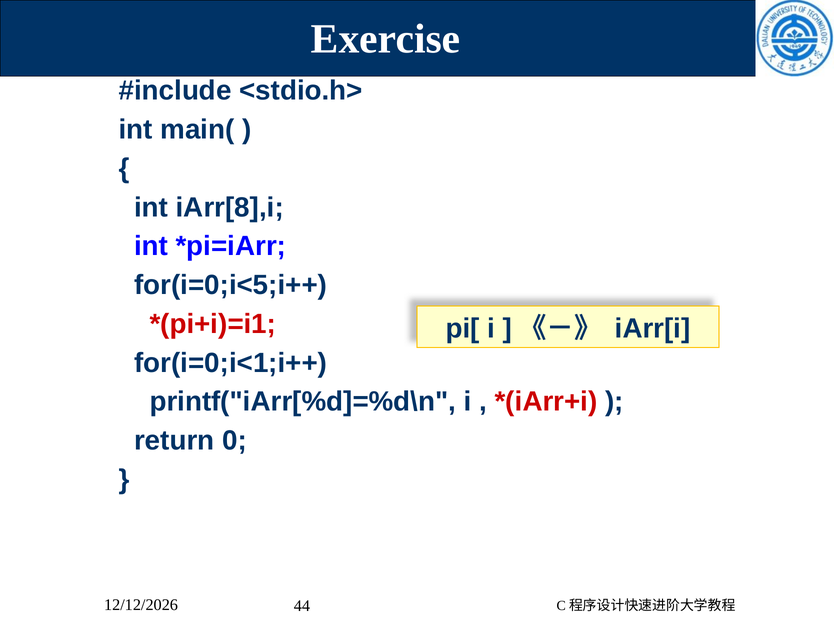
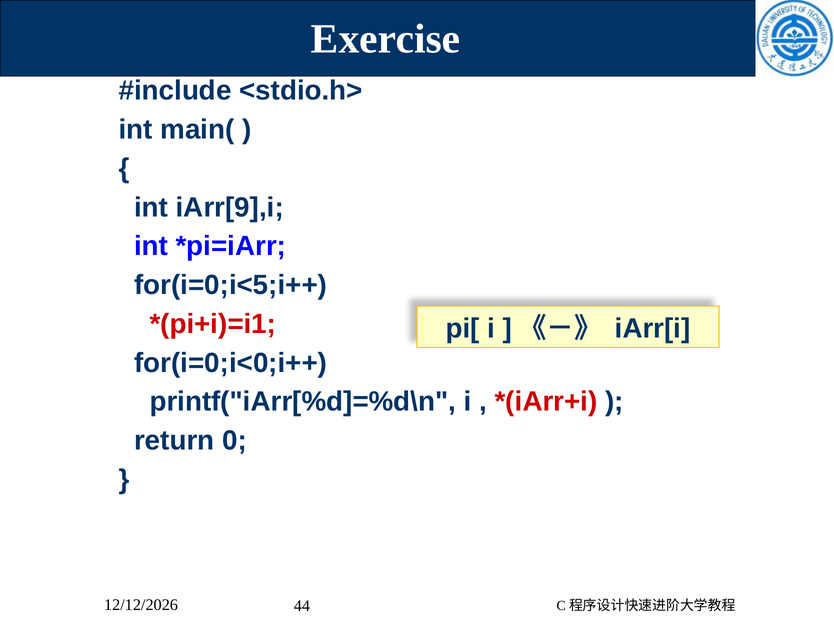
iArr[8],i: iArr[8],i -> iArr[9],i
for(i=0;i<1;i++: for(i=0;i<1;i++ -> for(i=0;i<0;i++
